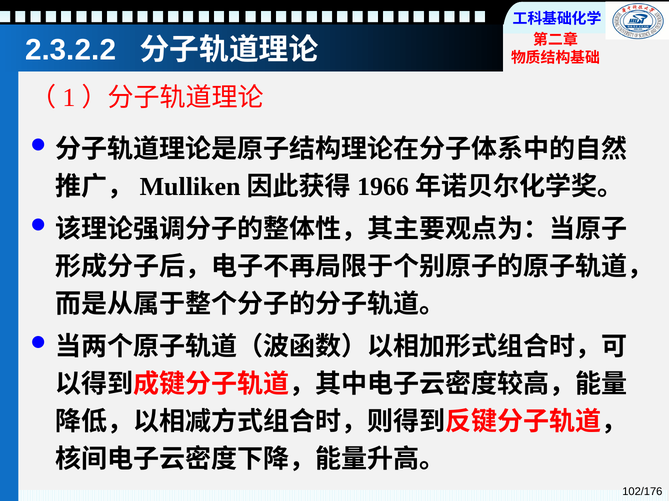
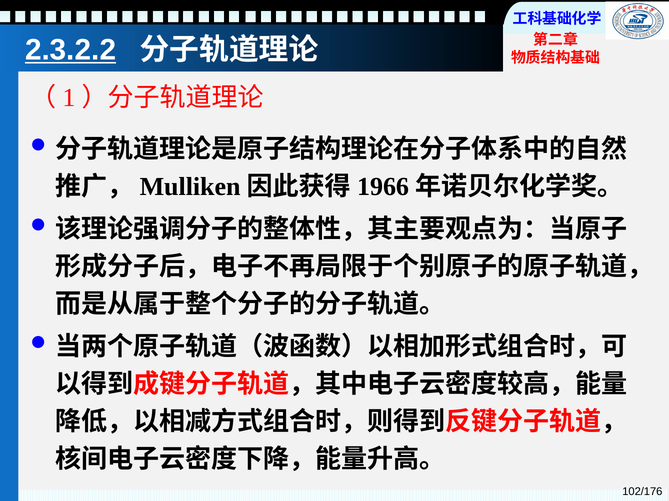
2.3.2.2 underline: none -> present
